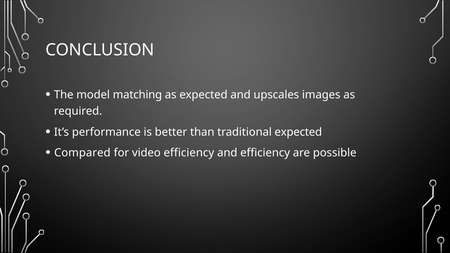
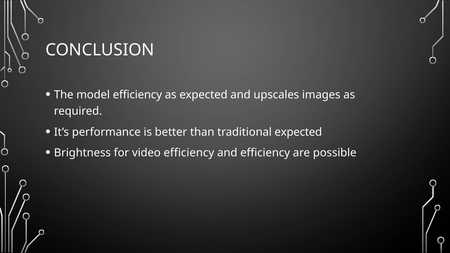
model matching: matching -> efficiency
Compared: Compared -> Brightness
